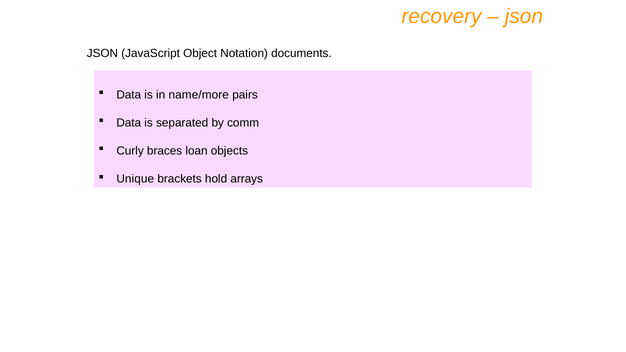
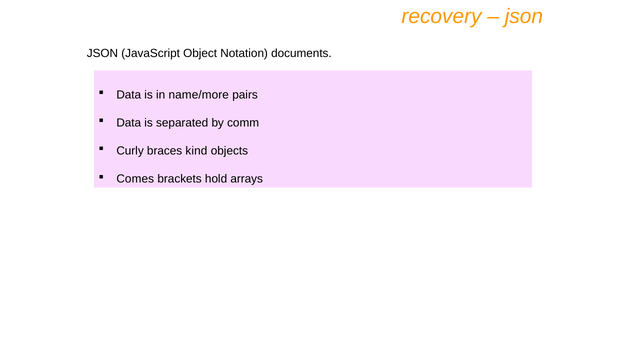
loan: loan -> kind
Unique: Unique -> Comes
